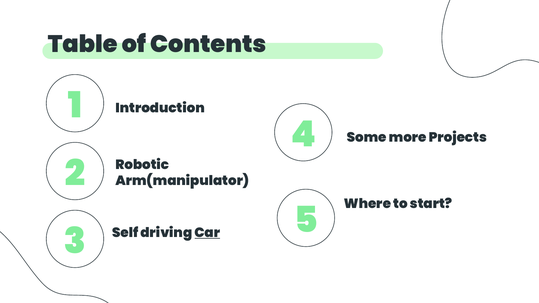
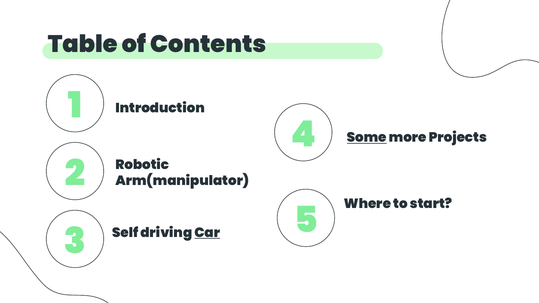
Some underline: none -> present
